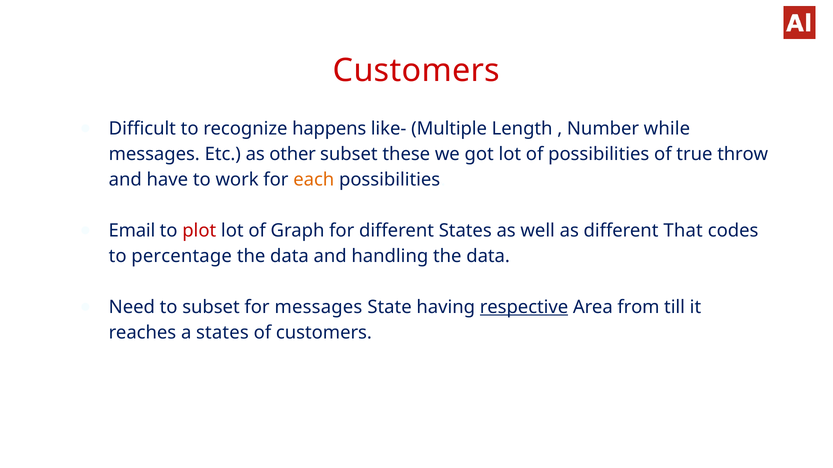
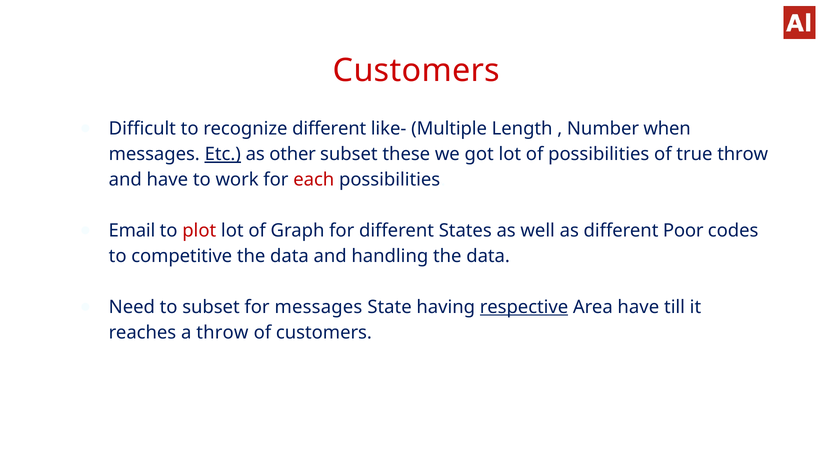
recognize happens: happens -> different
while: while -> when
Etc underline: none -> present
each colour: orange -> red
That: That -> Poor
percentage: percentage -> competitive
Area from: from -> have
a states: states -> throw
